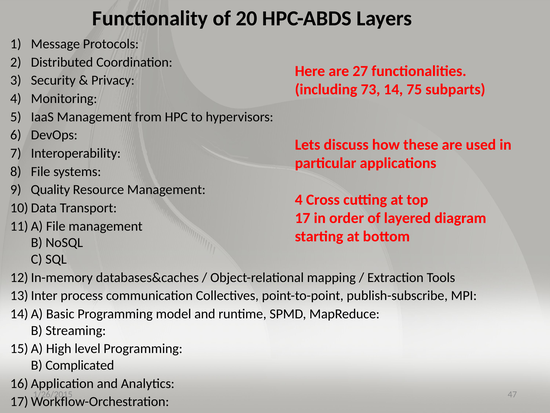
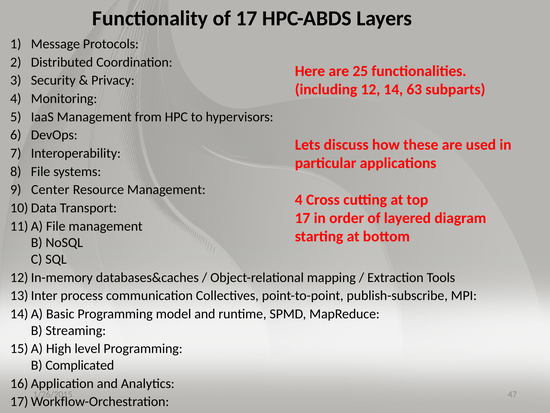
of 20: 20 -> 17
27: 27 -> 25
73: 73 -> 12
75: 75 -> 63
Quality: Quality -> Center
